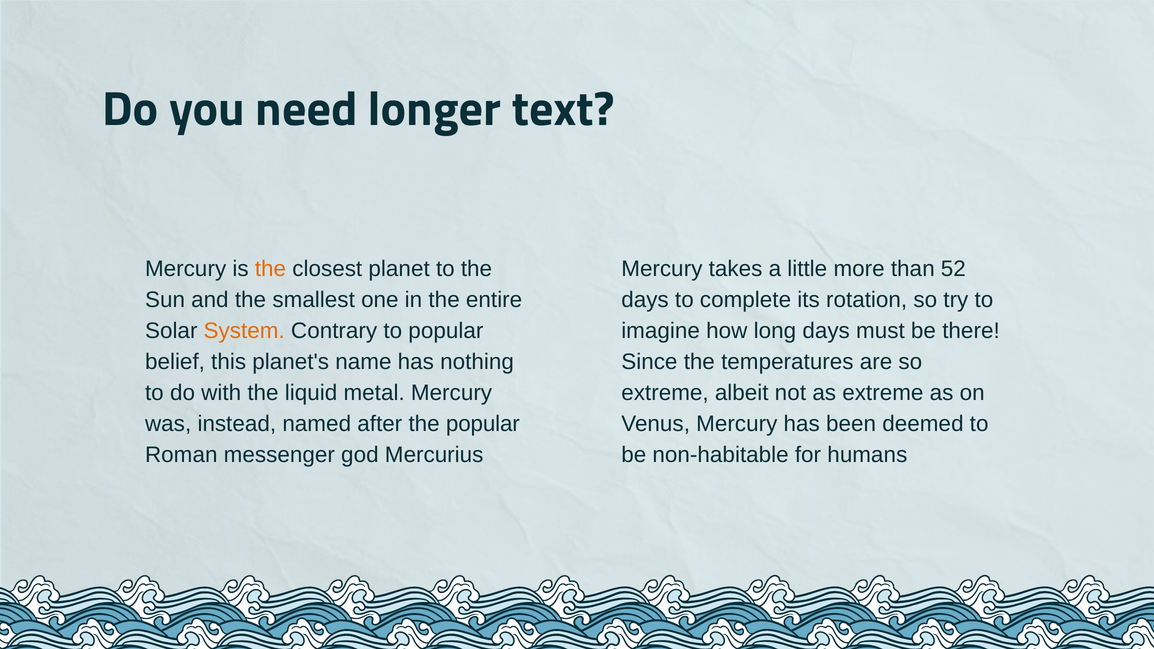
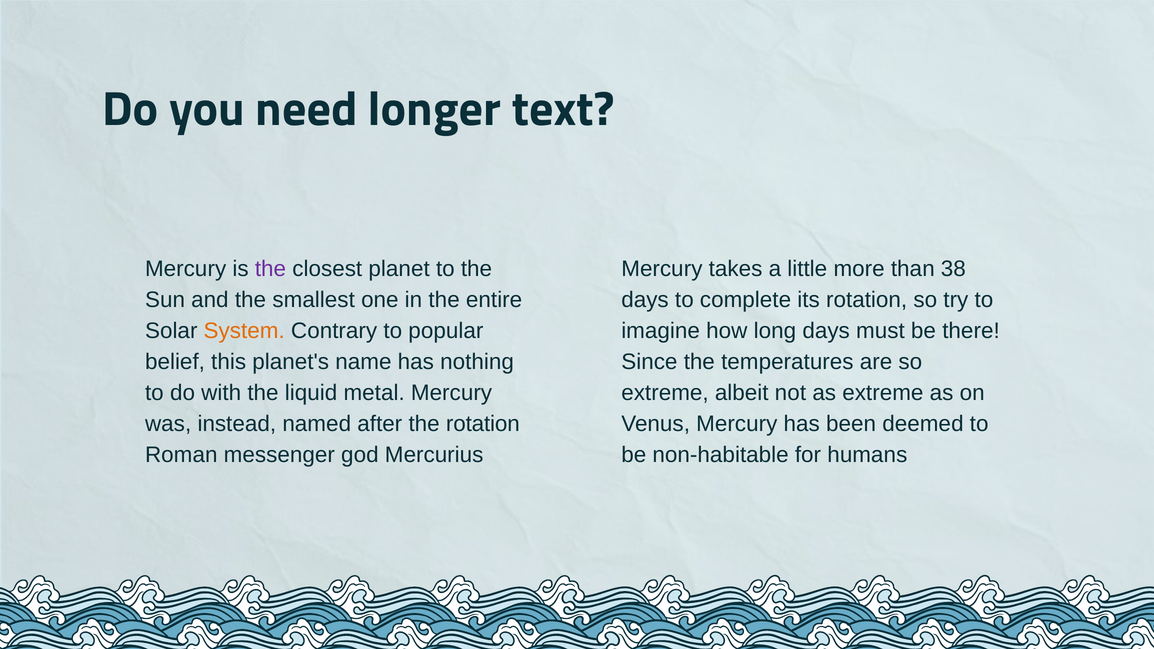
the at (270, 269) colour: orange -> purple
52: 52 -> 38
the popular: popular -> rotation
